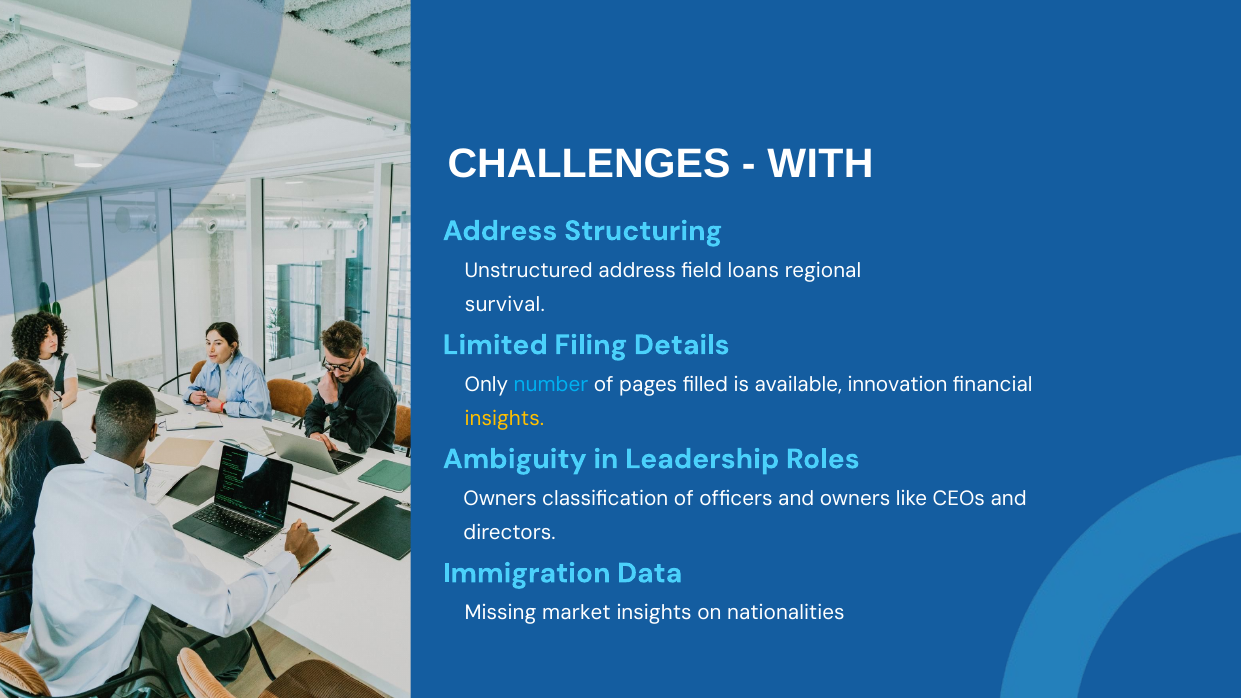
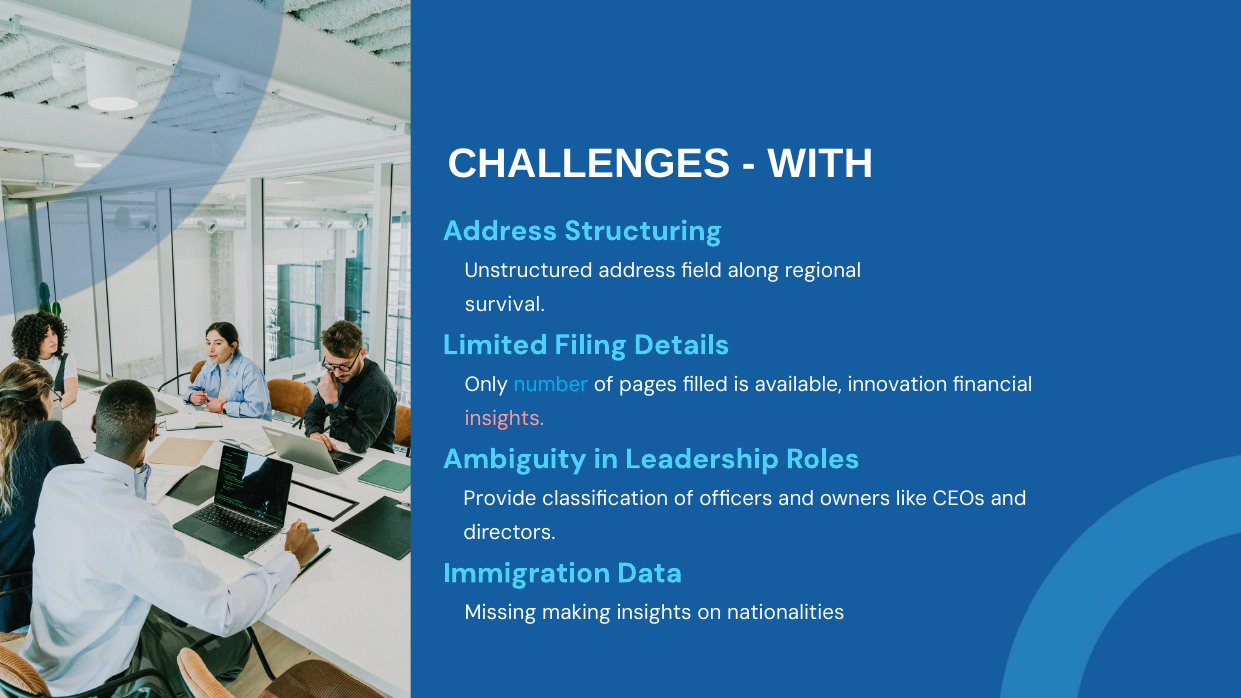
loans: loans -> along
insights at (504, 419) colour: yellow -> pink
Owners at (500, 499): Owners -> Provide
market: market -> making
